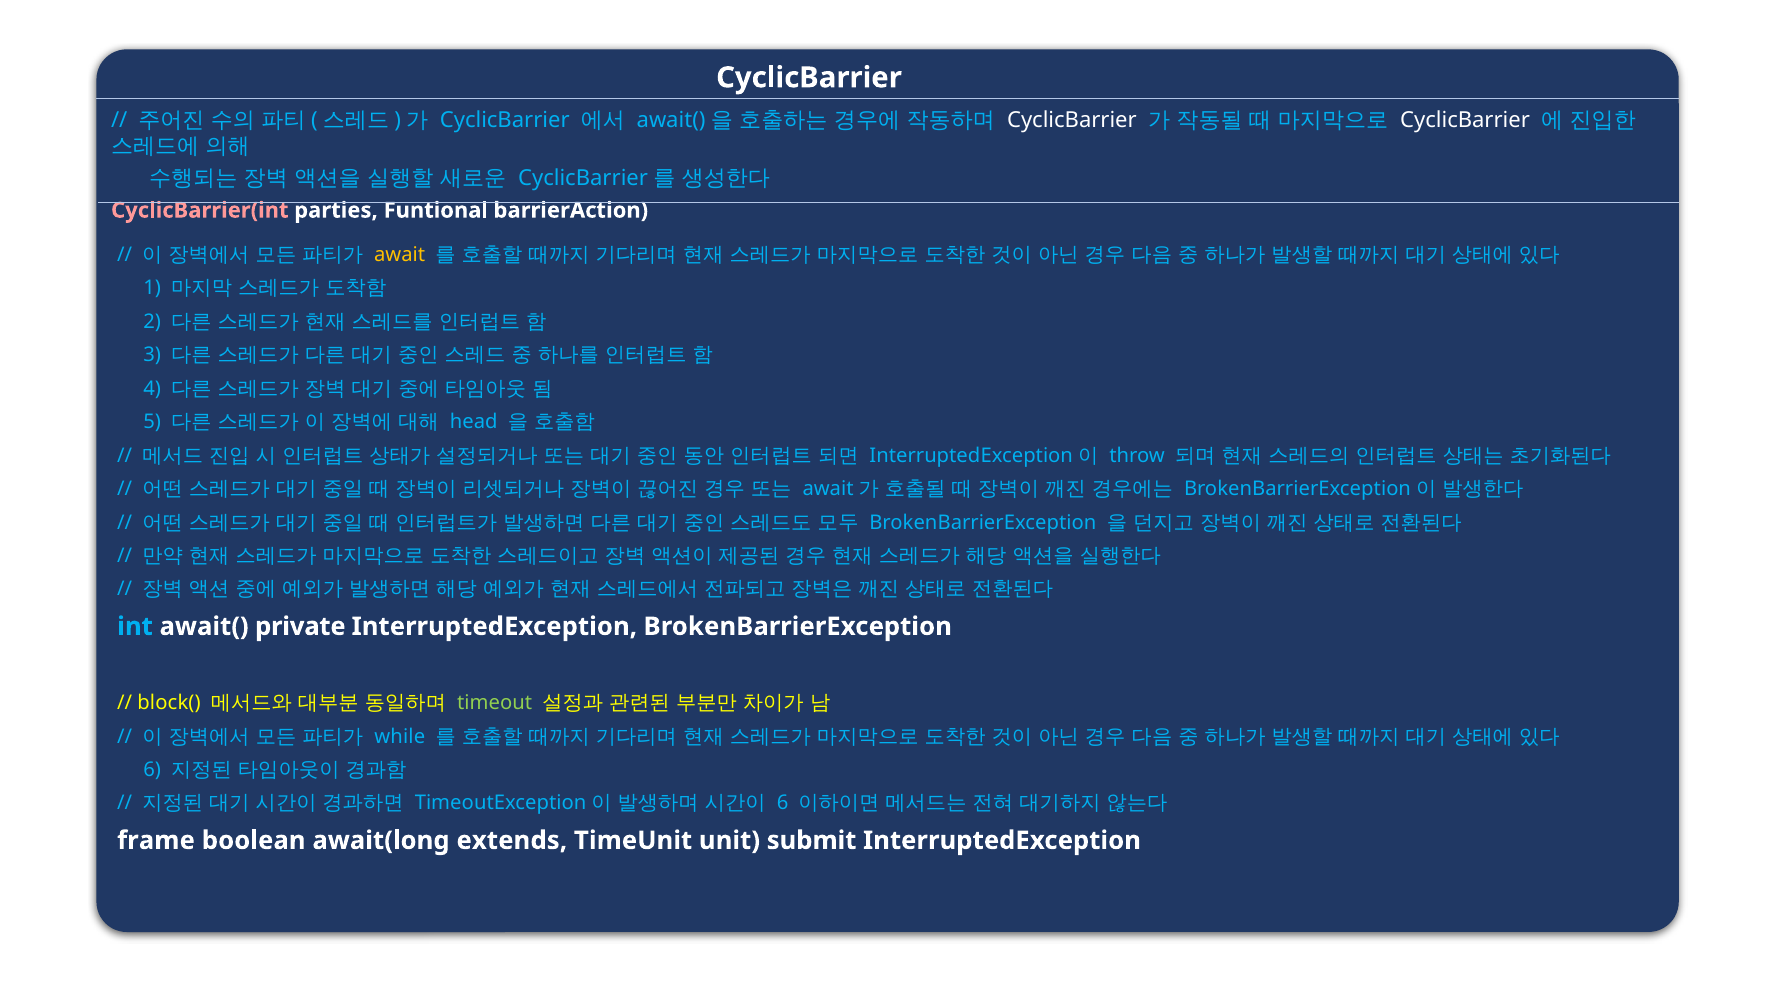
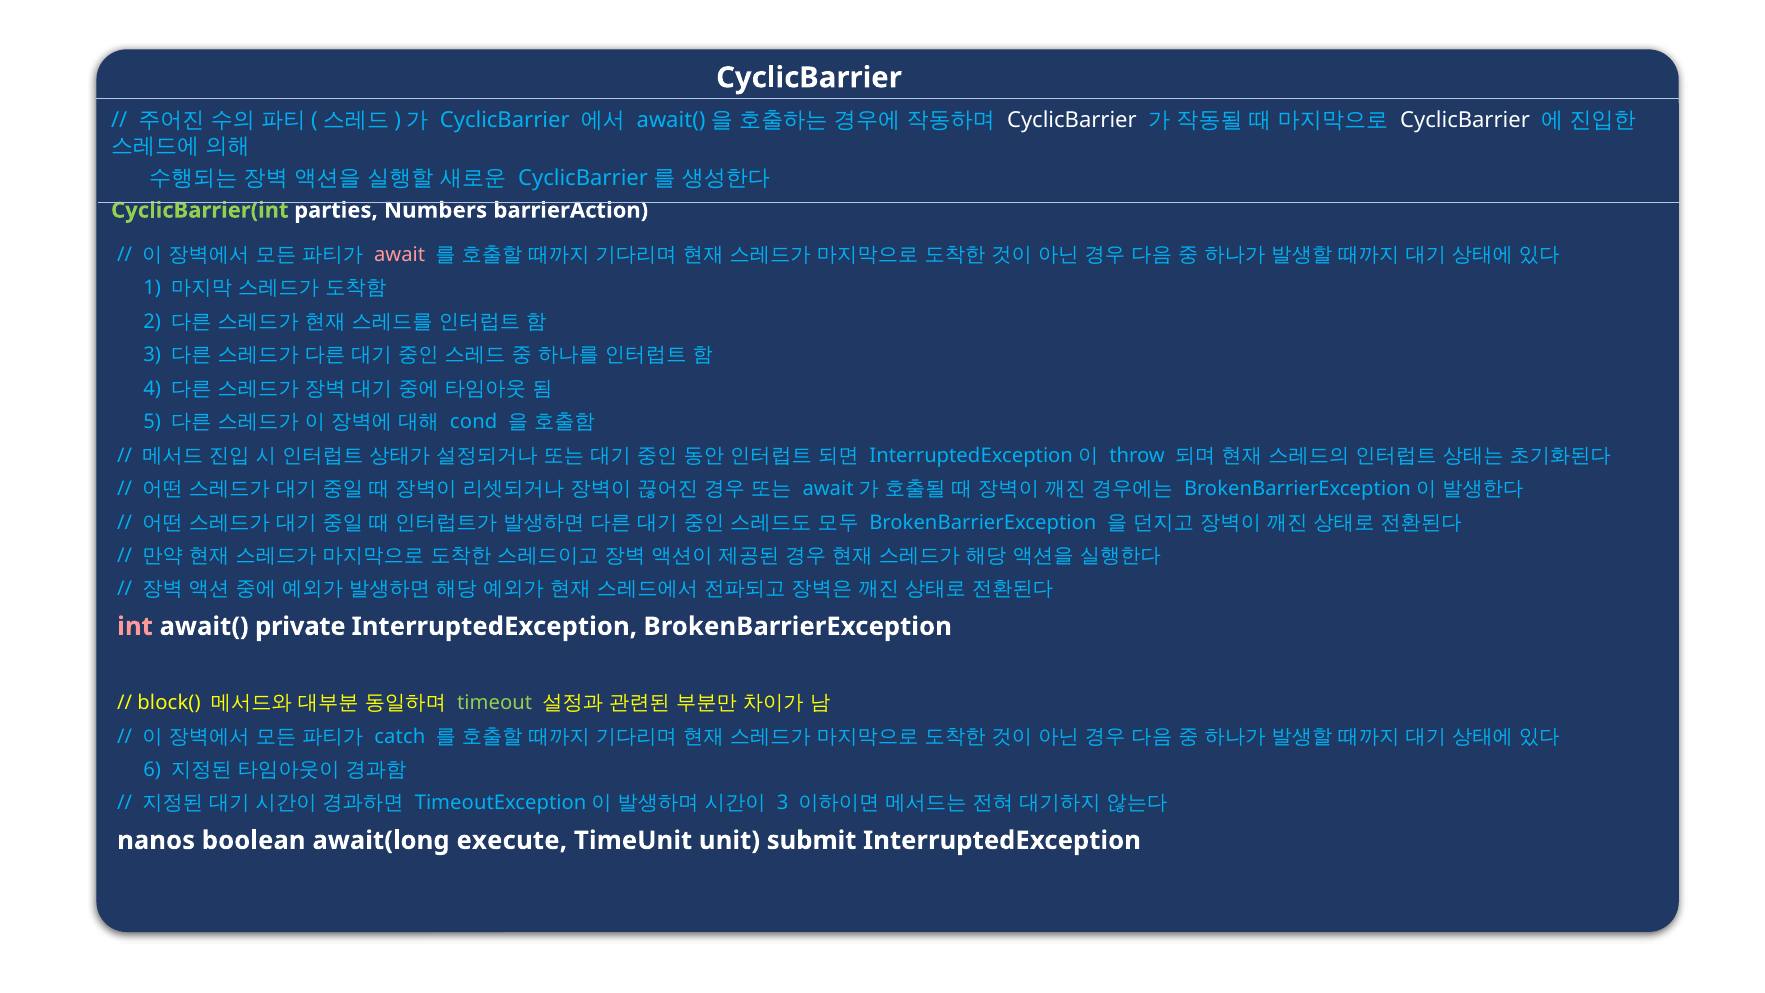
CyclicBarrier(int colour: pink -> light green
Funtional: Funtional -> Numbers
await colour: yellow -> pink
head: head -> cond
int colour: light blue -> pink
while: while -> catch
6 at (783, 803): 6 -> 3
frame: frame -> nanos
extends: extends -> execute
